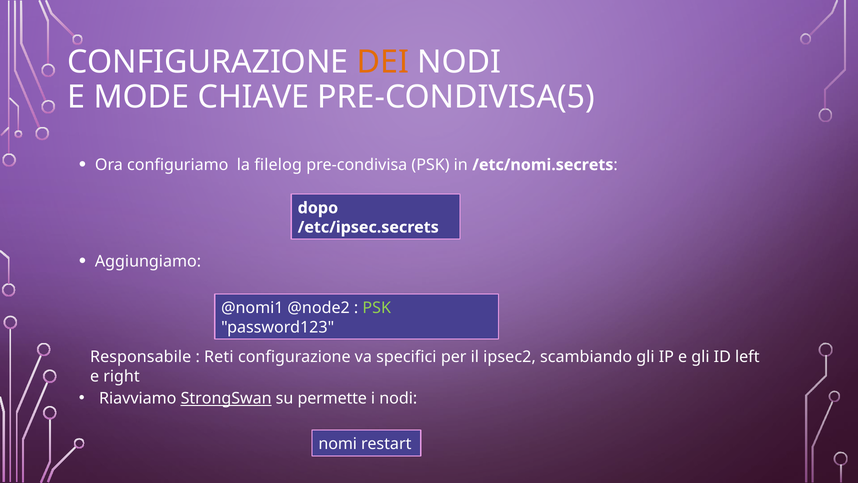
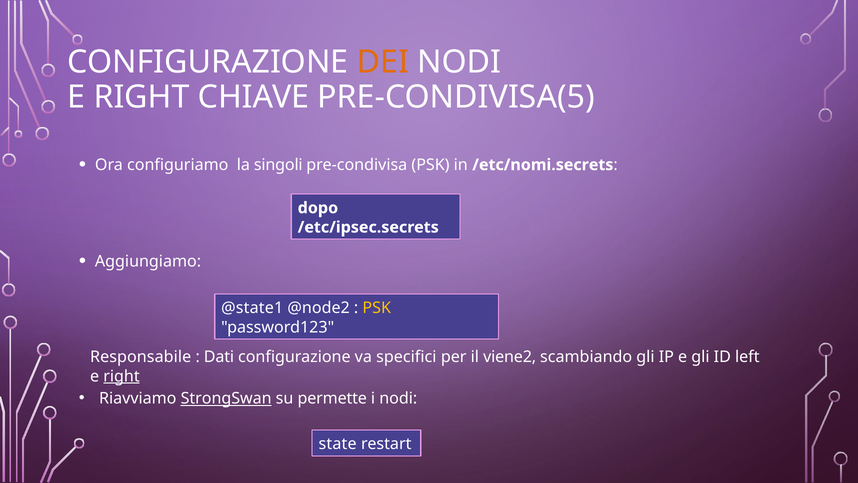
MODE at (142, 97): MODE -> RIGHT
filelog: filelog -> singoli
@nomi1: @nomi1 -> @state1
PSK at (377, 308) colour: light green -> yellow
Reti: Reti -> Dati
ipsec2: ipsec2 -> viene2
right at (121, 376) underline: none -> present
nomi: nomi -> state
